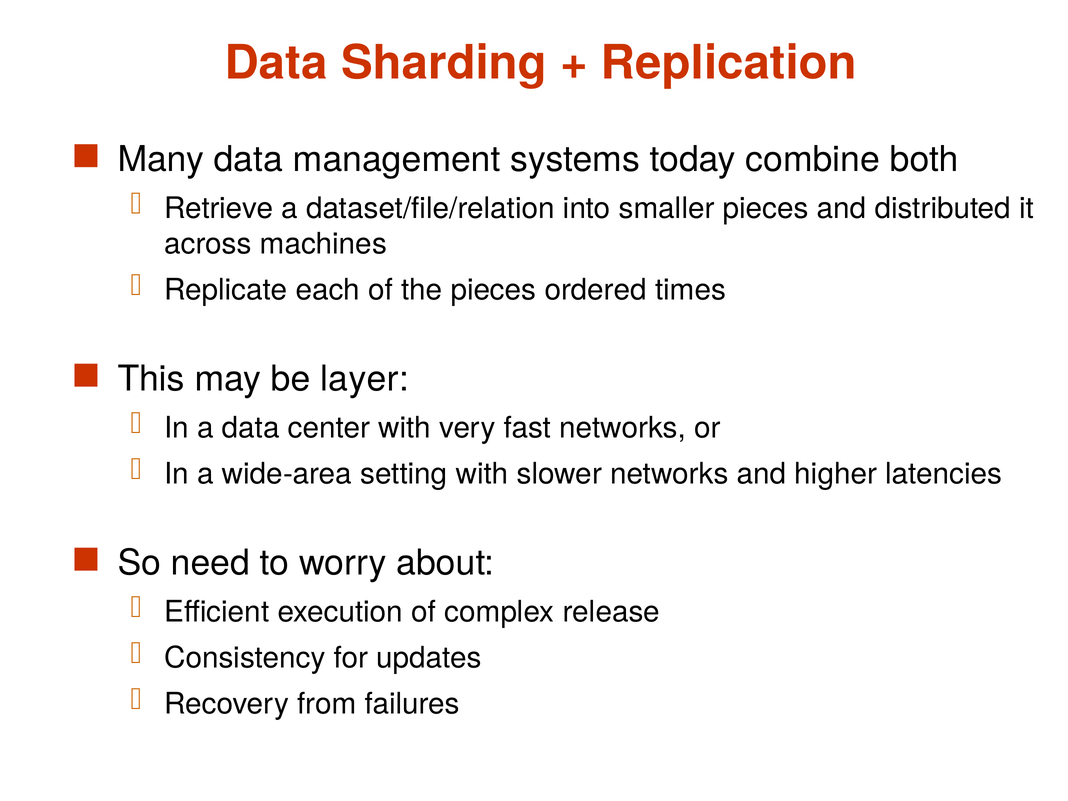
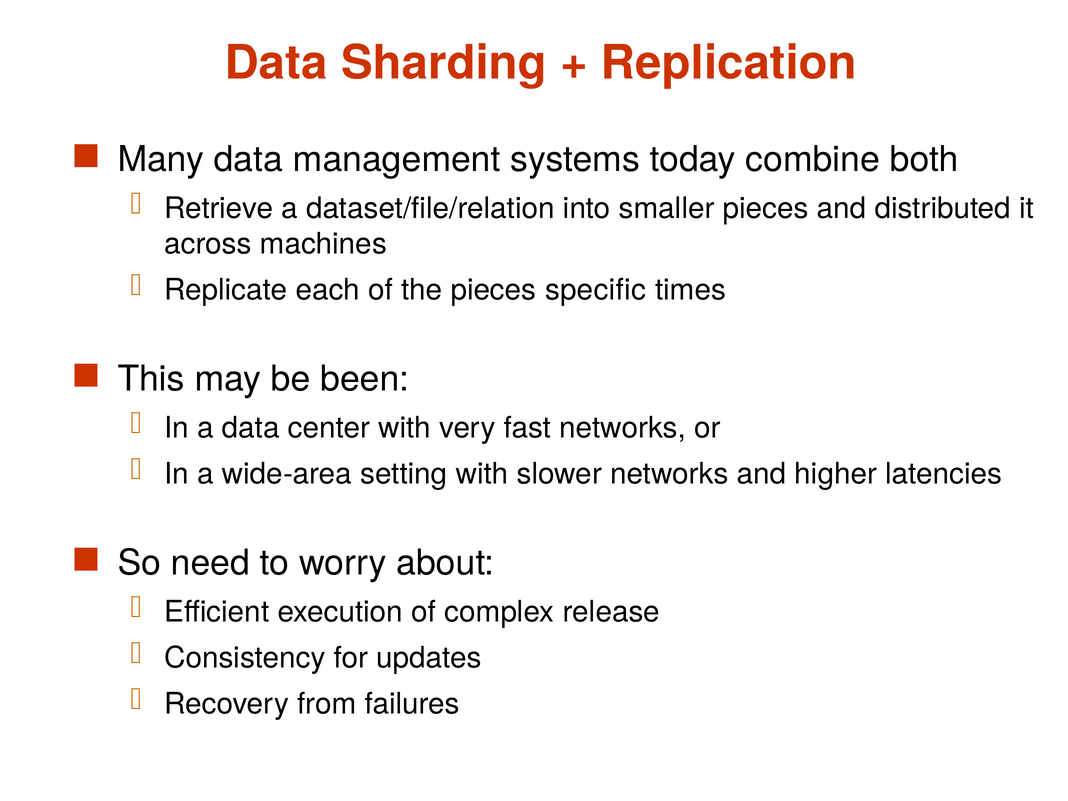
ordered: ordered -> specific
layer: layer -> been
